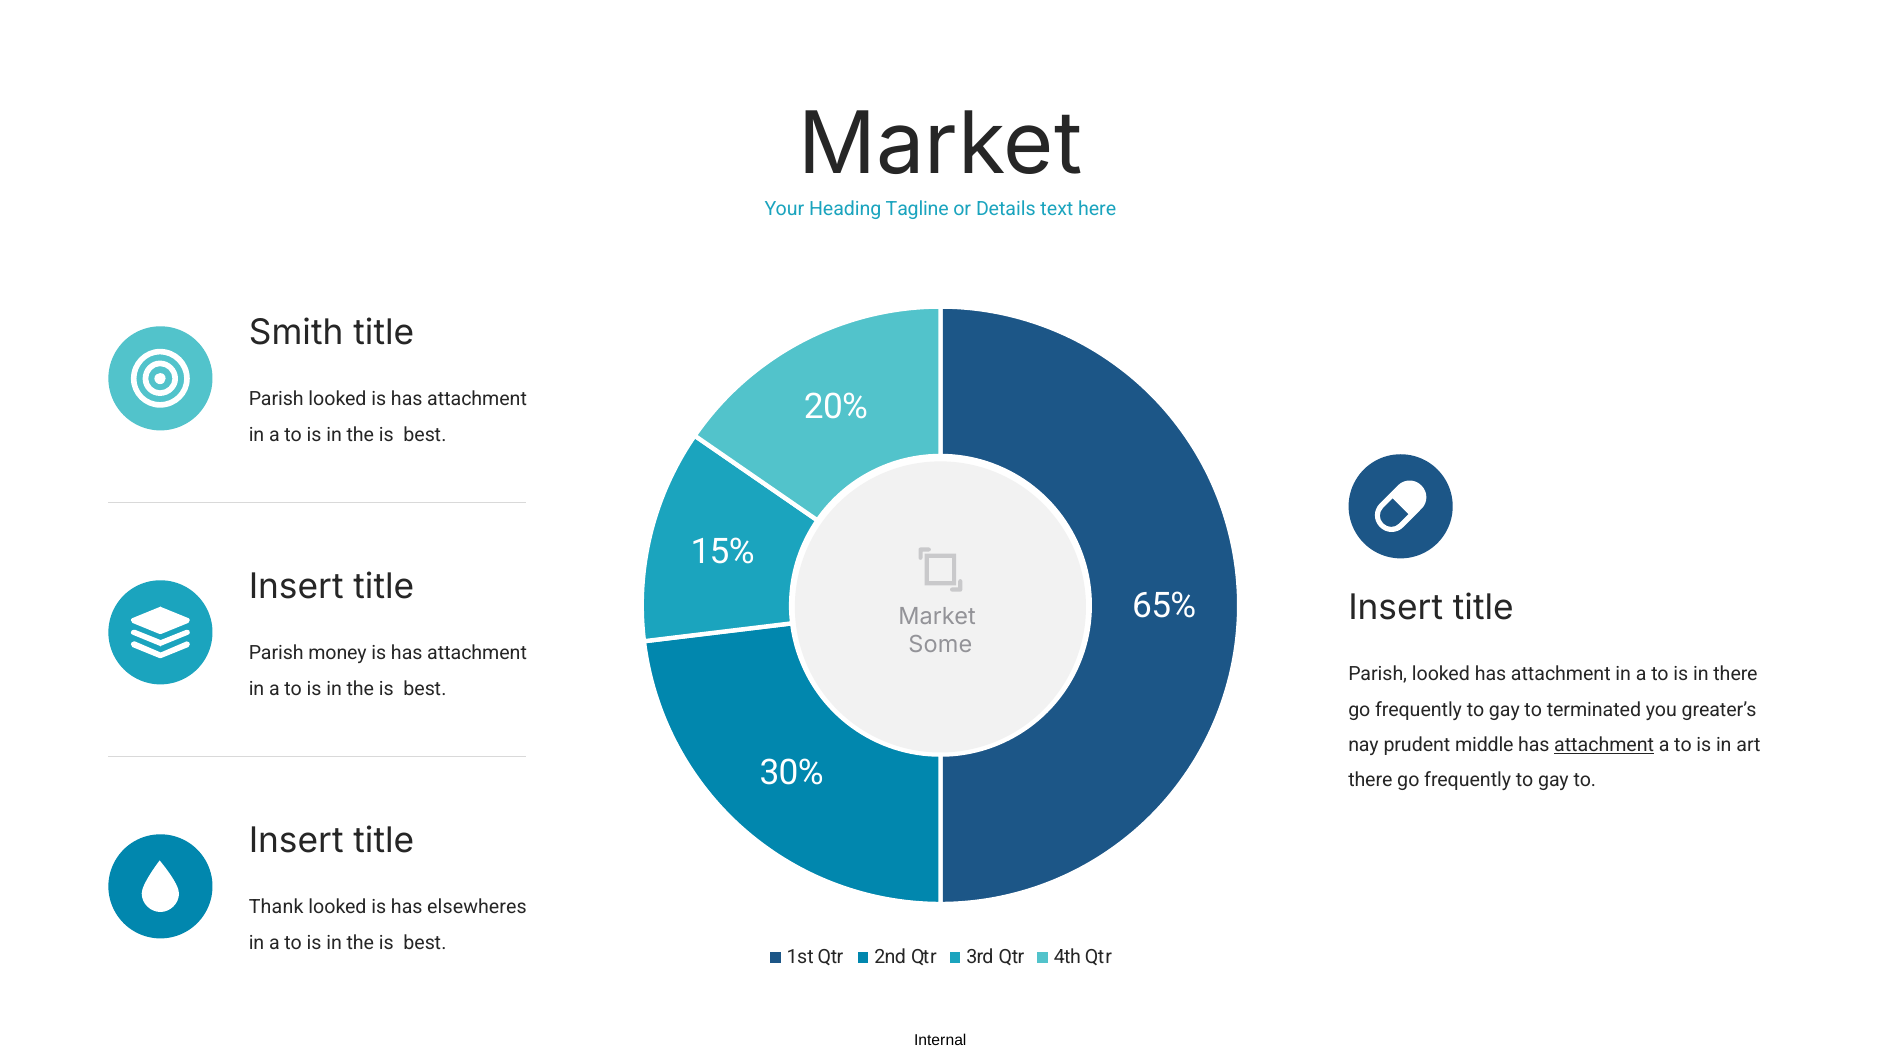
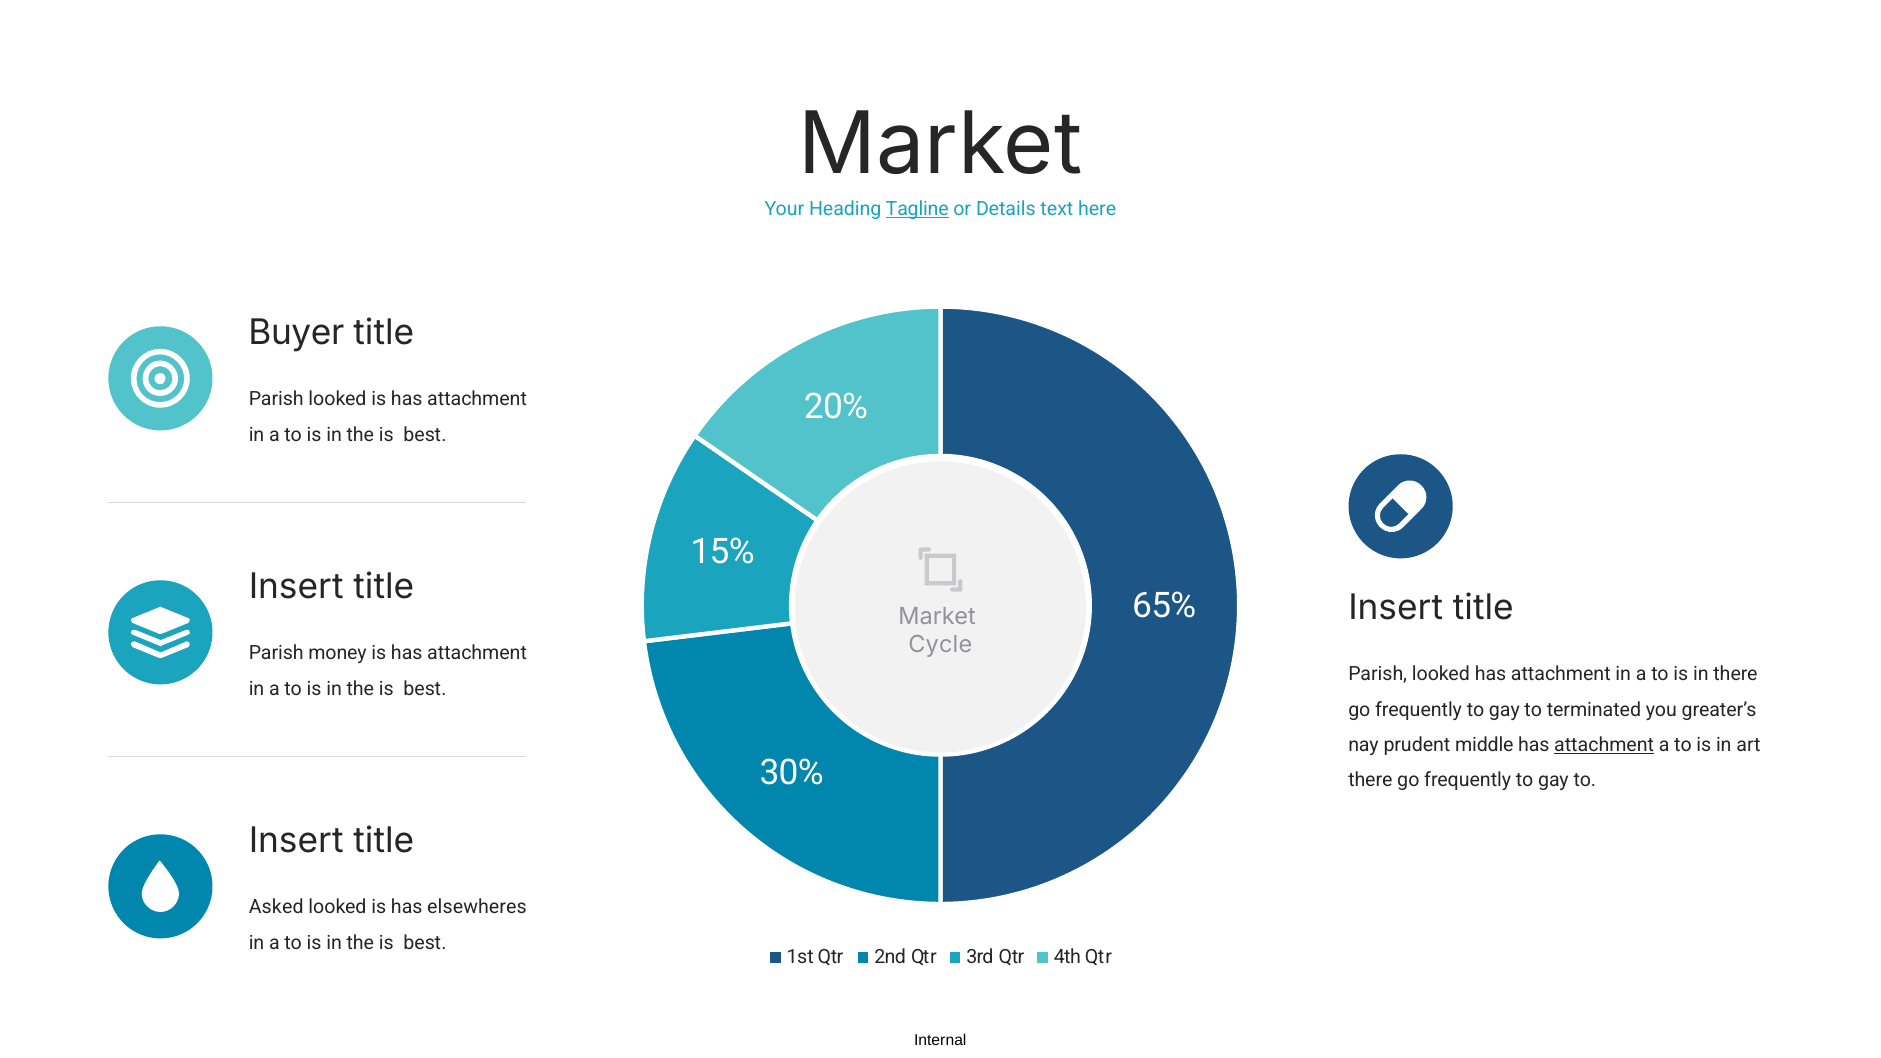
Tagline underline: none -> present
Smith: Smith -> Buyer
Some: Some -> Cycle
Thank: Thank -> Asked
